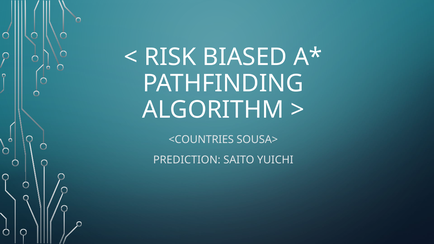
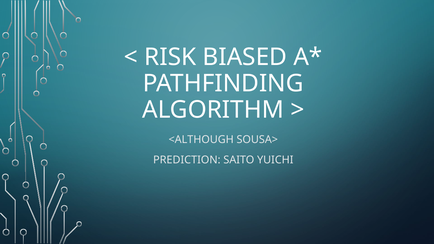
<COUNTRIES: <COUNTRIES -> <ALTHOUGH
